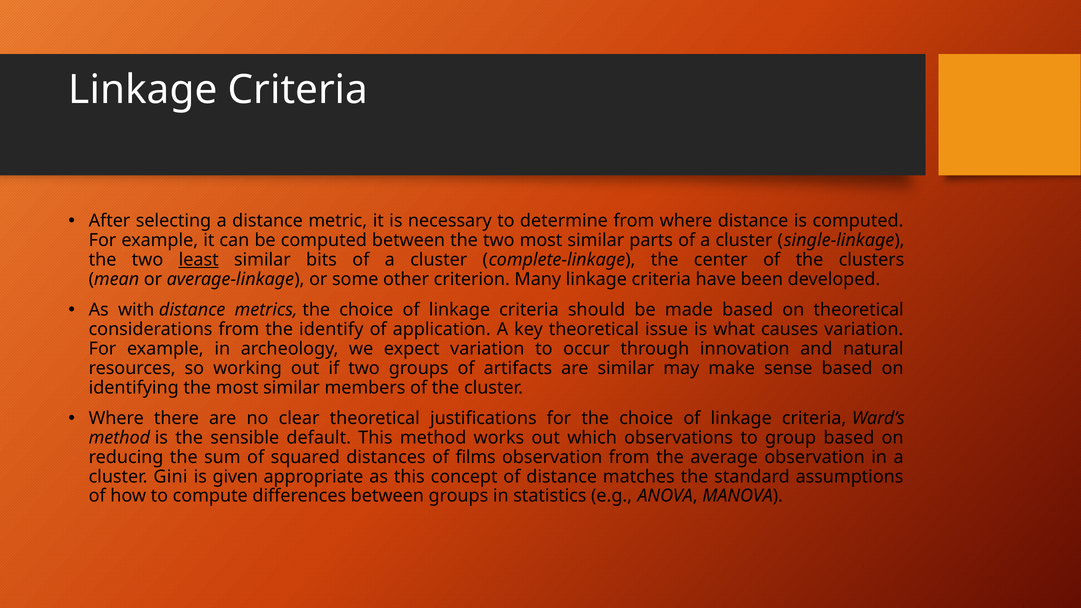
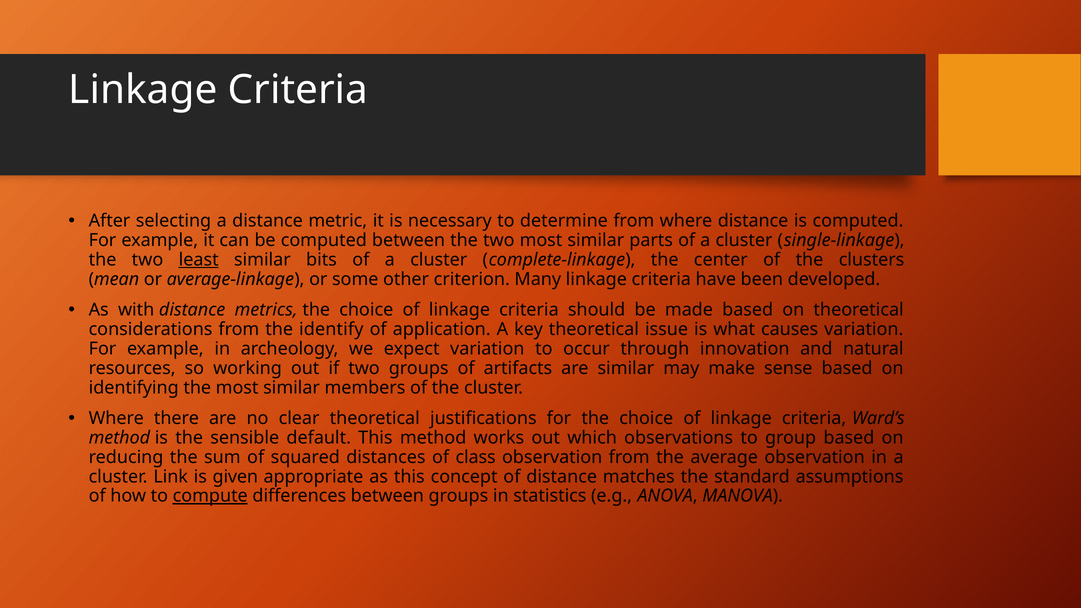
films: films -> class
Gini: Gini -> Link
compute underline: none -> present
